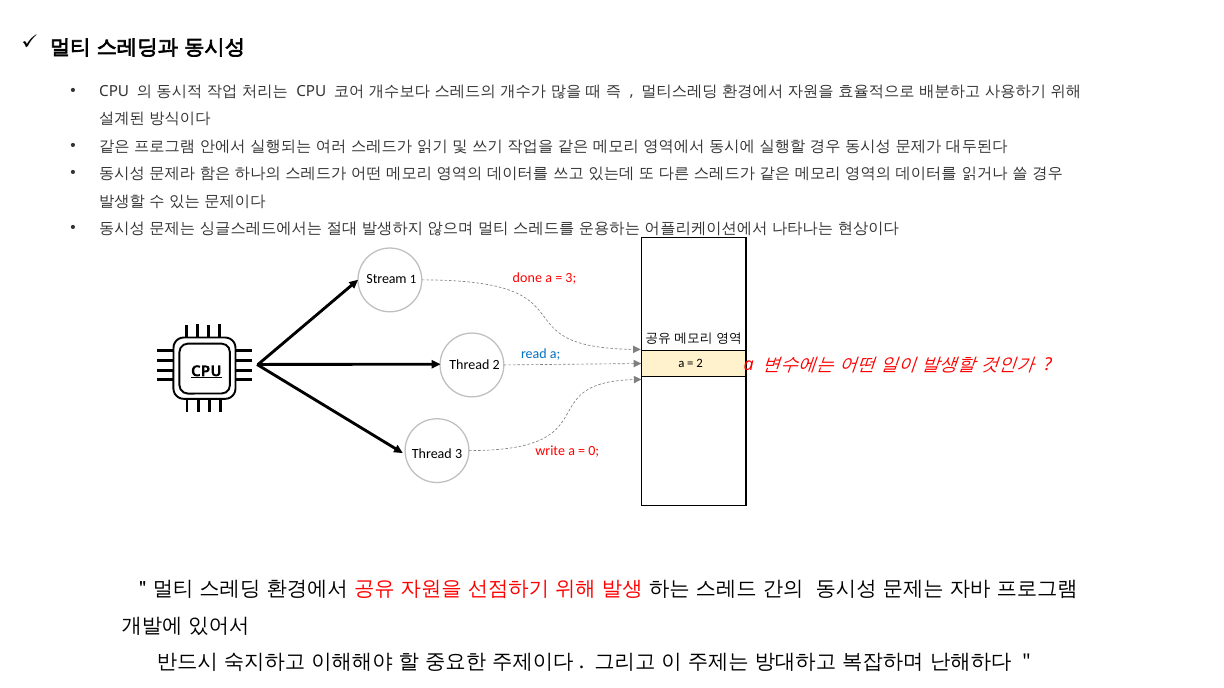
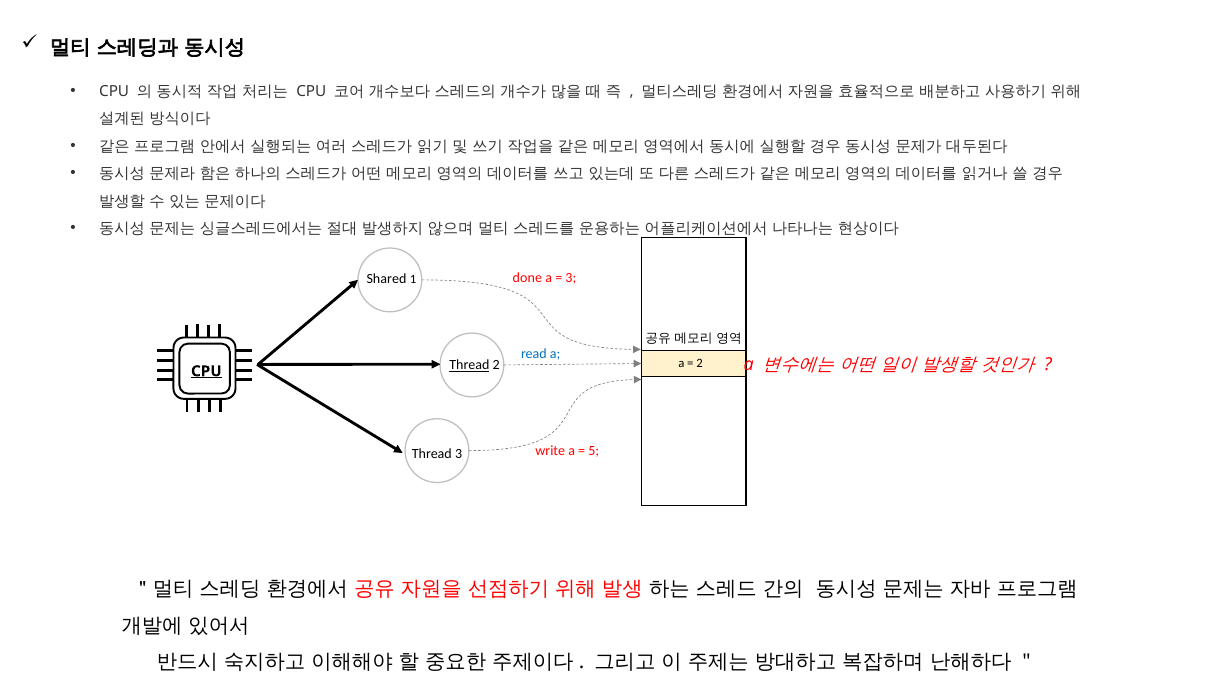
Stream: Stream -> Shared
Thread at (469, 365) underline: none -> present
0: 0 -> 5
